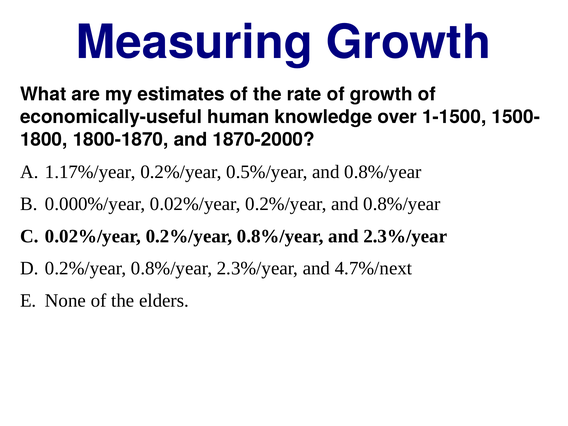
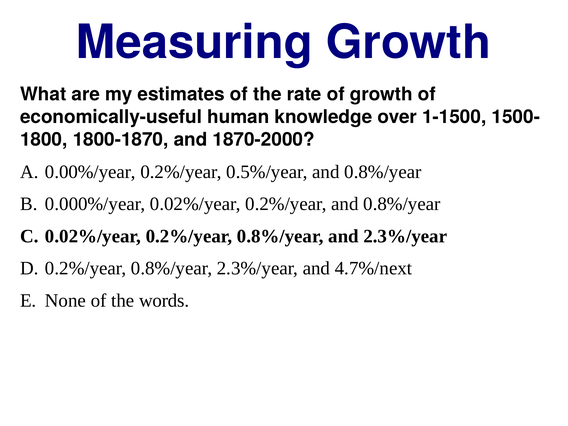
1.17%/year: 1.17%/year -> 0.00%/year
elders: elders -> words
